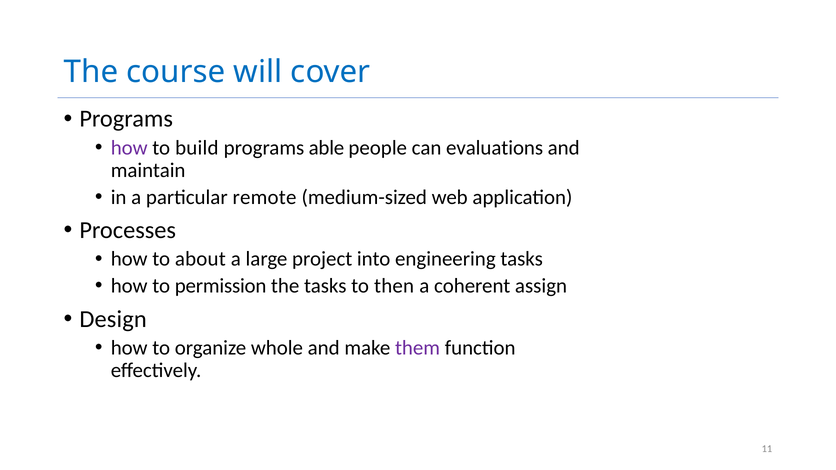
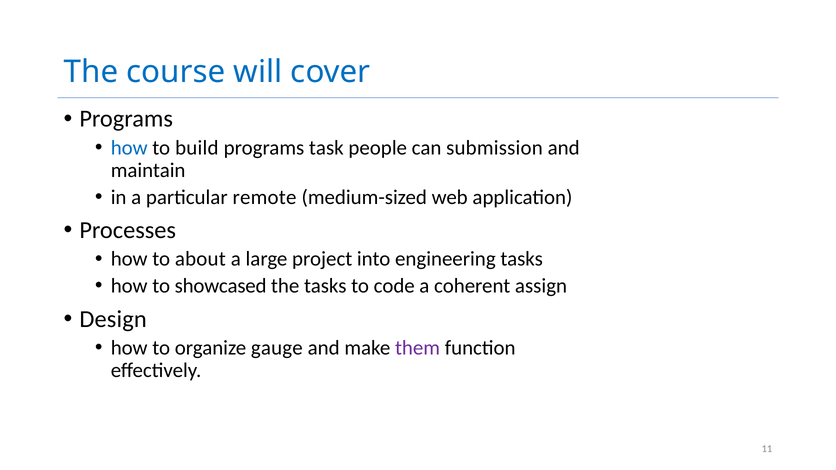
how at (129, 148) colour: purple -> blue
able: able -> task
evaluations: evaluations -> submission
permission: permission -> showcased
then: then -> code
whole: whole -> gauge
